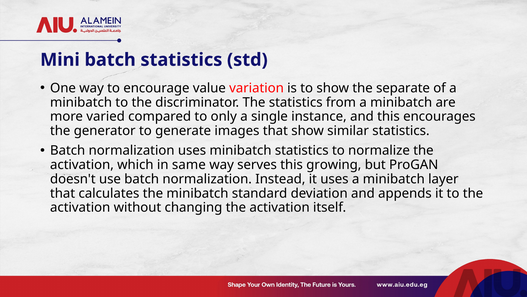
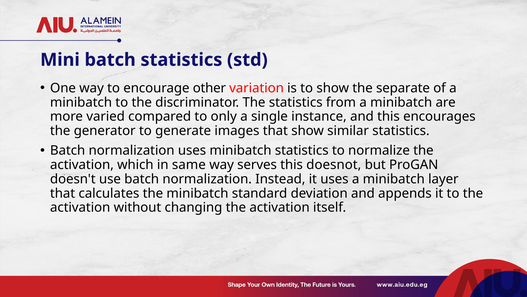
value: value -> other
growing: growing -> doesnot
